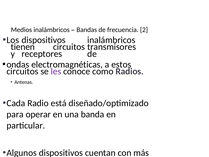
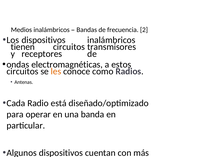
les colour: purple -> orange
